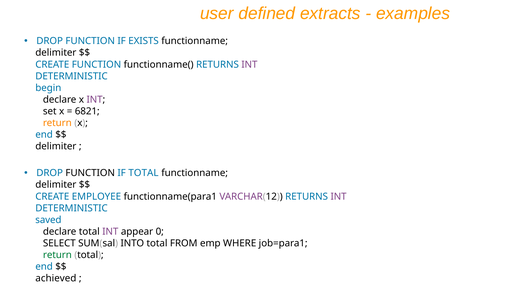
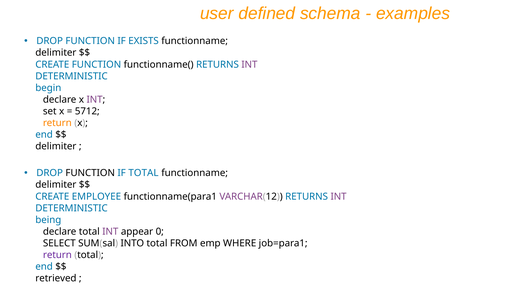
extracts: extracts -> schema
6821: 6821 -> 5712
saved: saved -> being
return at (57, 255) colour: green -> purple
achieved: achieved -> retrieved
